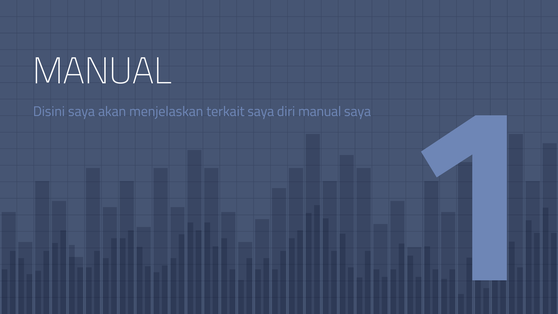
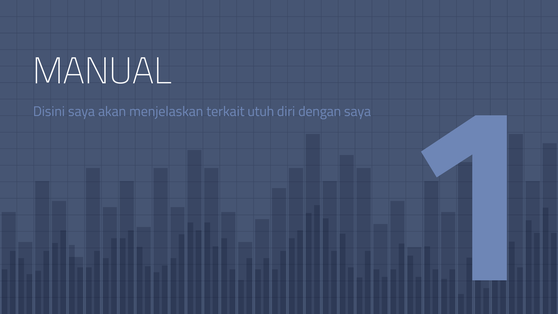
terkait saya: saya -> utuh
diri manual: manual -> dengan
